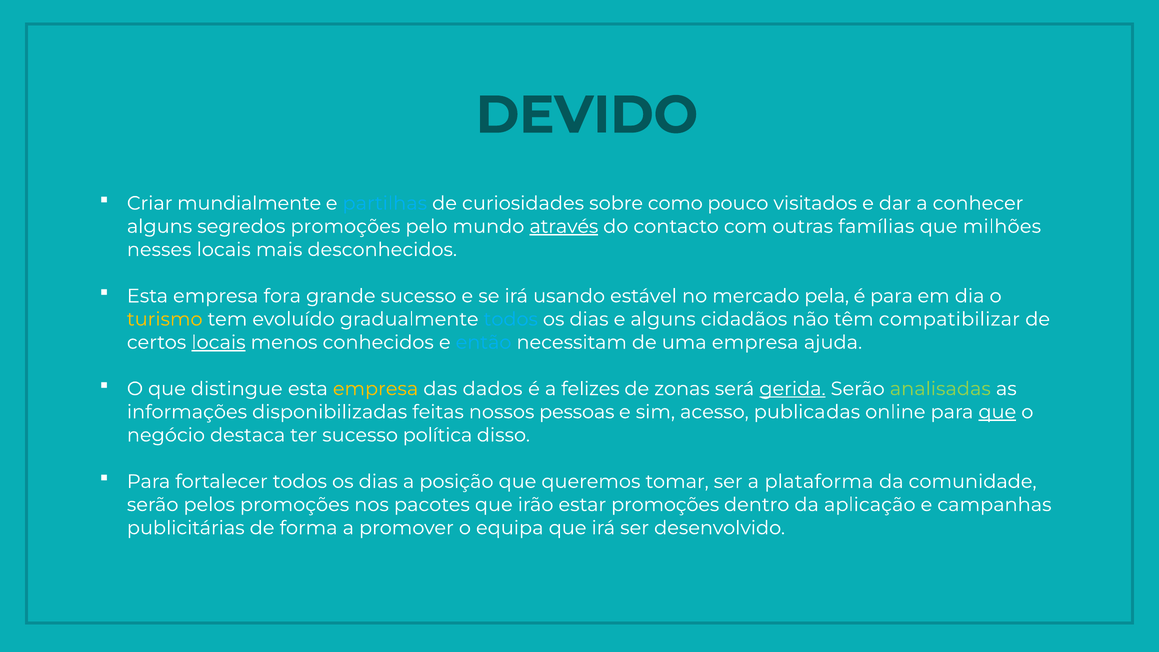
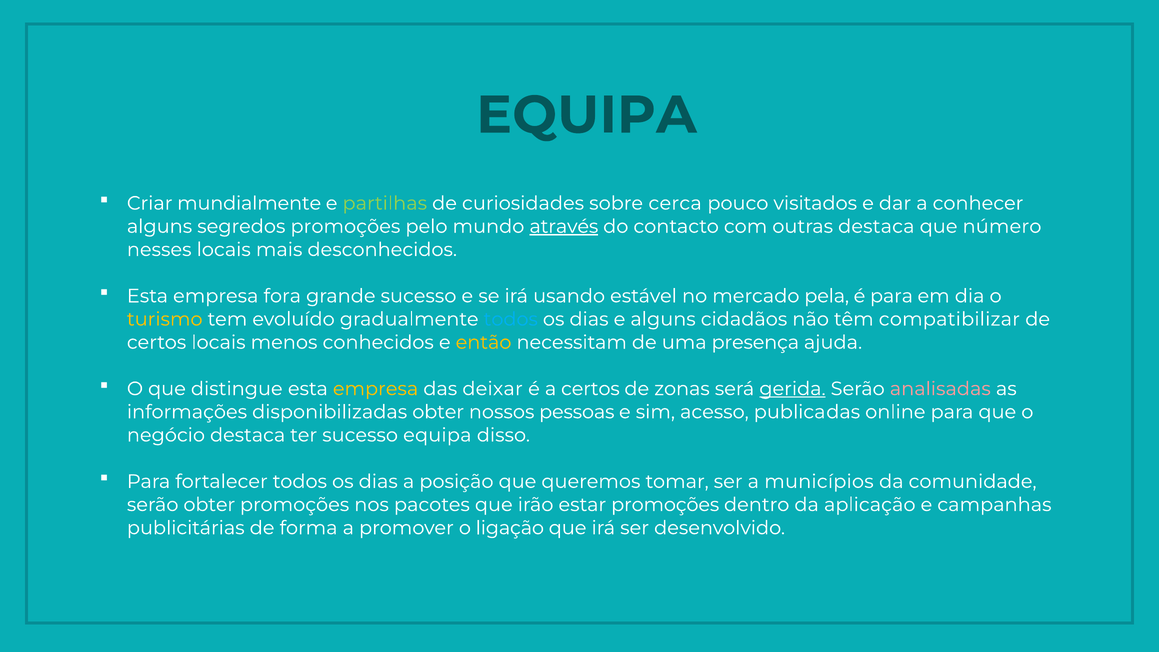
DEVIDO at (587, 115): DEVIDO -> EQUIPA
partilhas colour: light blue -> light green
como: como -> cerca
outras famílias: famílias -> destaca
milhões: milhões -> número
locais at (218, 342) underline: present -> none
então colour: light blue -> yellow
uma empresa: empresa -> presença
dados: dados -> deixar
a felizes: felizes -> certos
analisadas colour: light green -> pink
disponibilizadas feitas: feitas -> obter
que at (997, 412) underline: present -> none
sucesso política: política -> equipa
plataforma: plataforma -> municípios
serão pelos: pelos -> obter
equipa: equipa -> ligação
